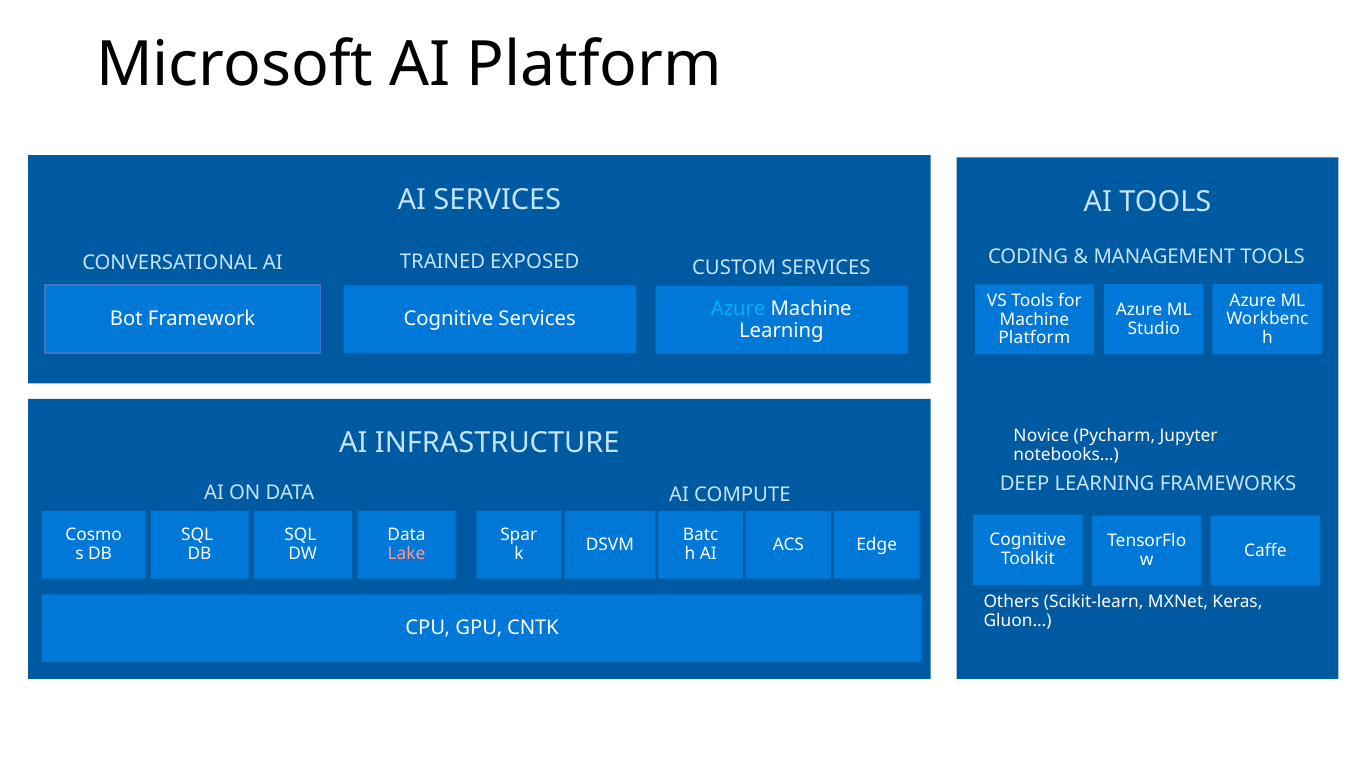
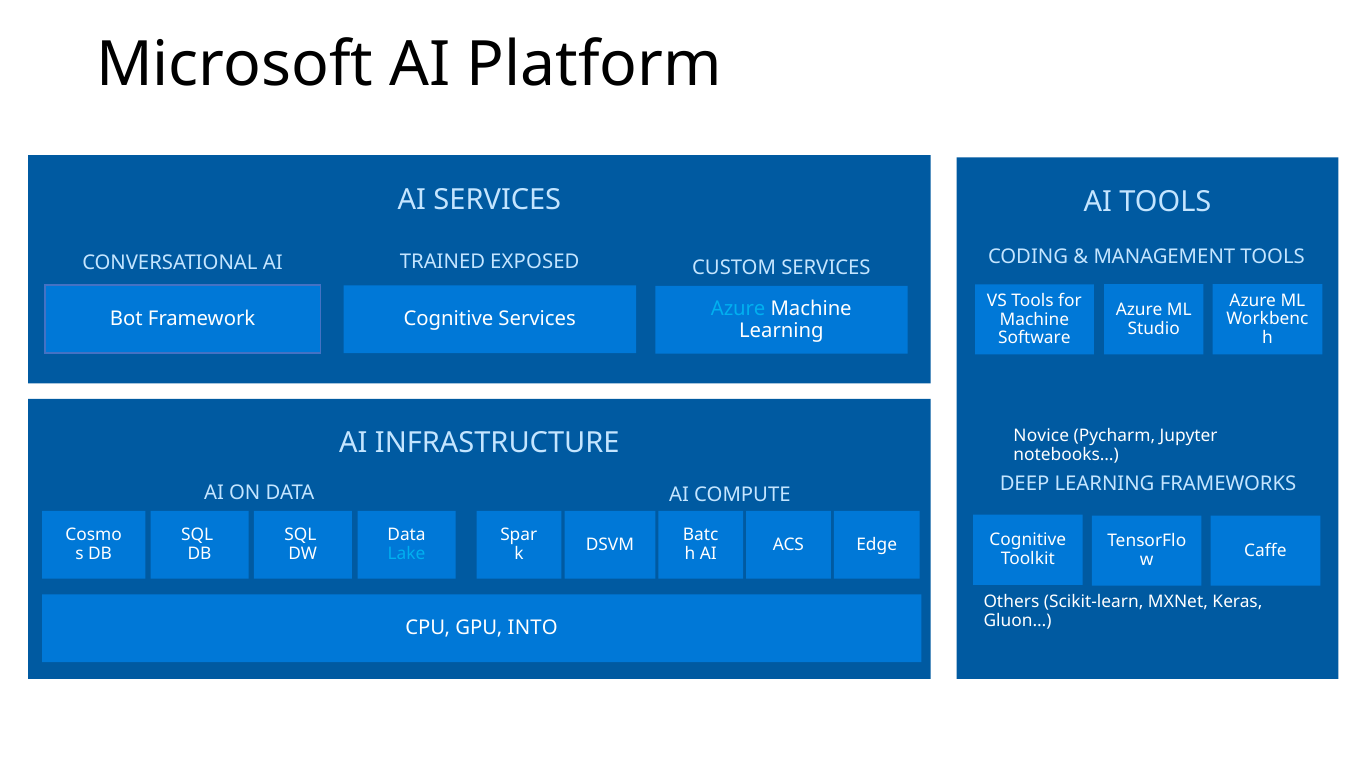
Platform at (1034, 338): Platform -> Software
Lake colour: pink -> light blue
CNTK: CNTK -> INTO
